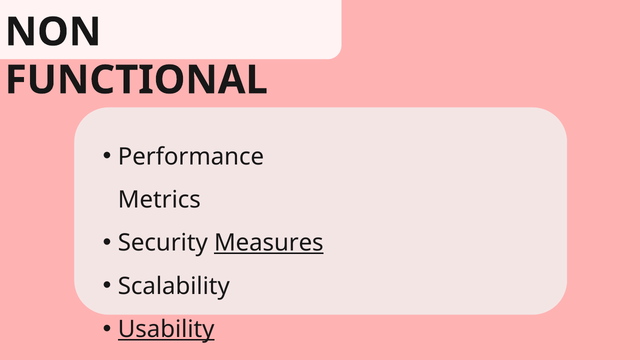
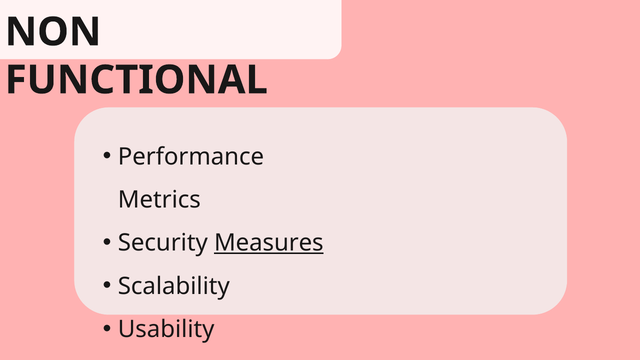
Usability underline: present -> none
